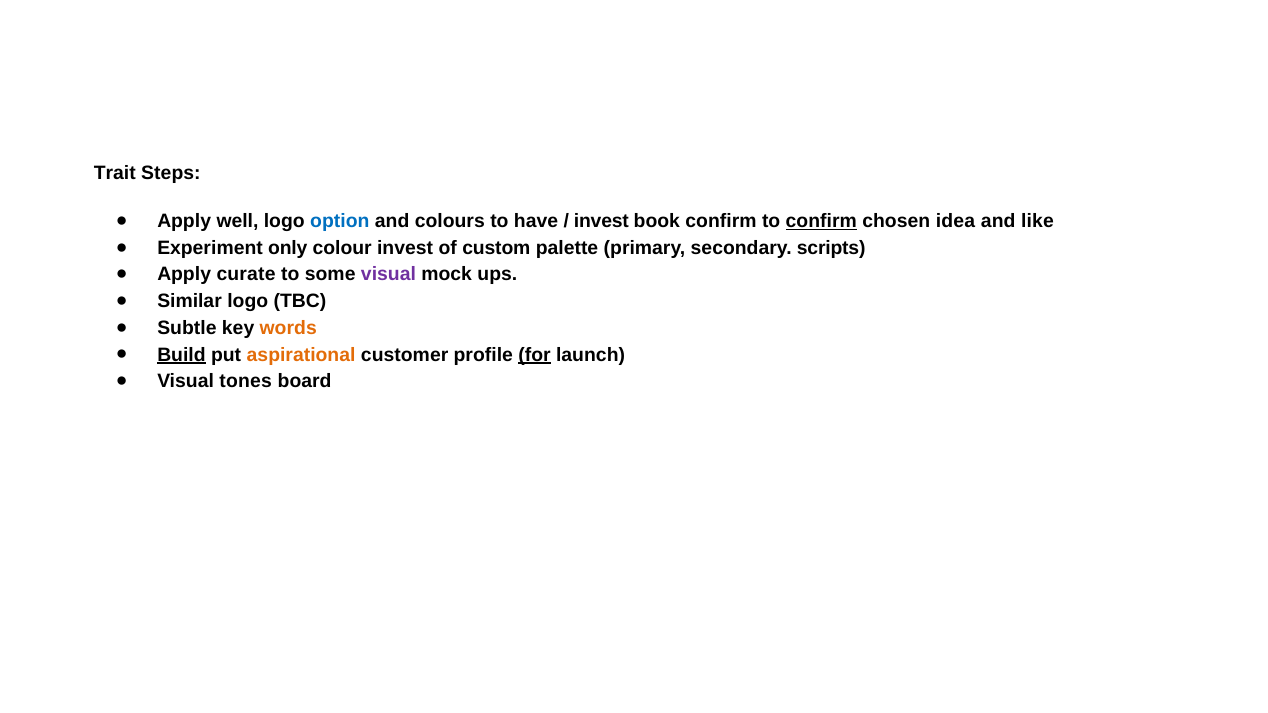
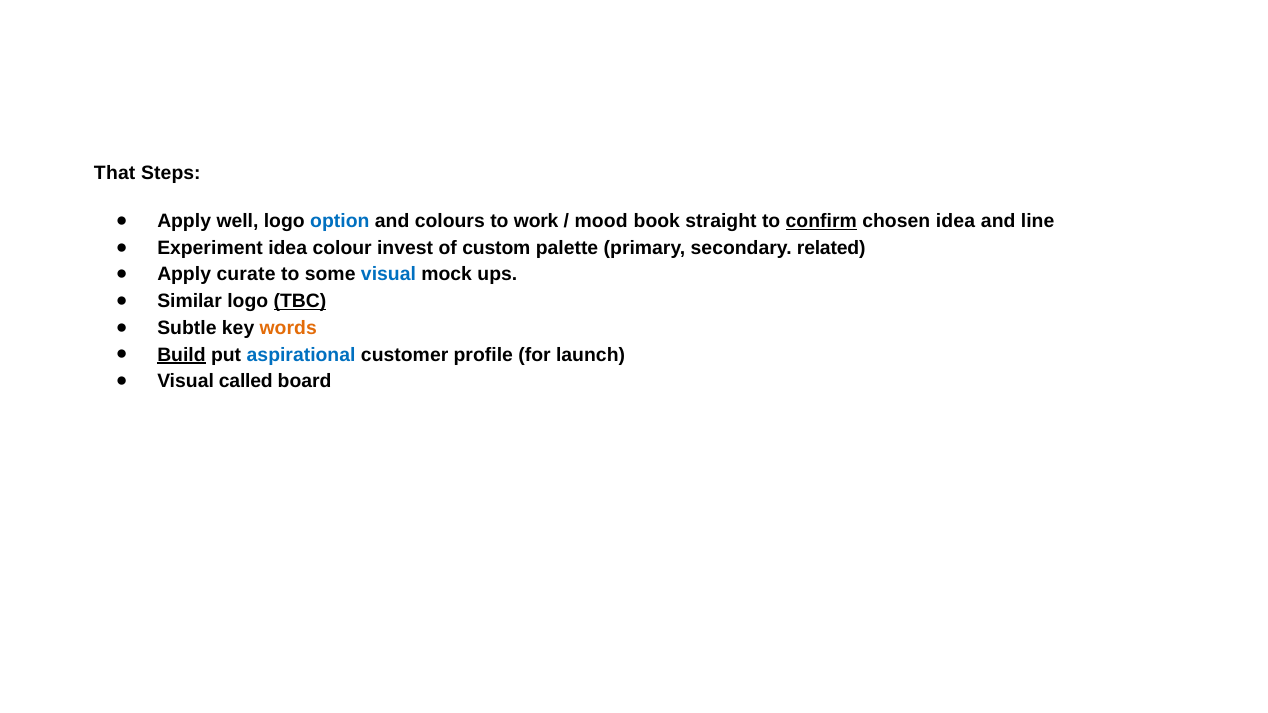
Trait: Trait -> That
have: have -> work
invest at (601, 221): invest -> mood
book confirm: confirm -> straight
like: like -> line
Experiment only: only -> idea
scripts: scripts -> related
visual at (388, 275) colour: purple -> blue
TBC underline: none -> present
aspirational colour: orange -> blue
for underline: present -> none
tones: tones -> called
